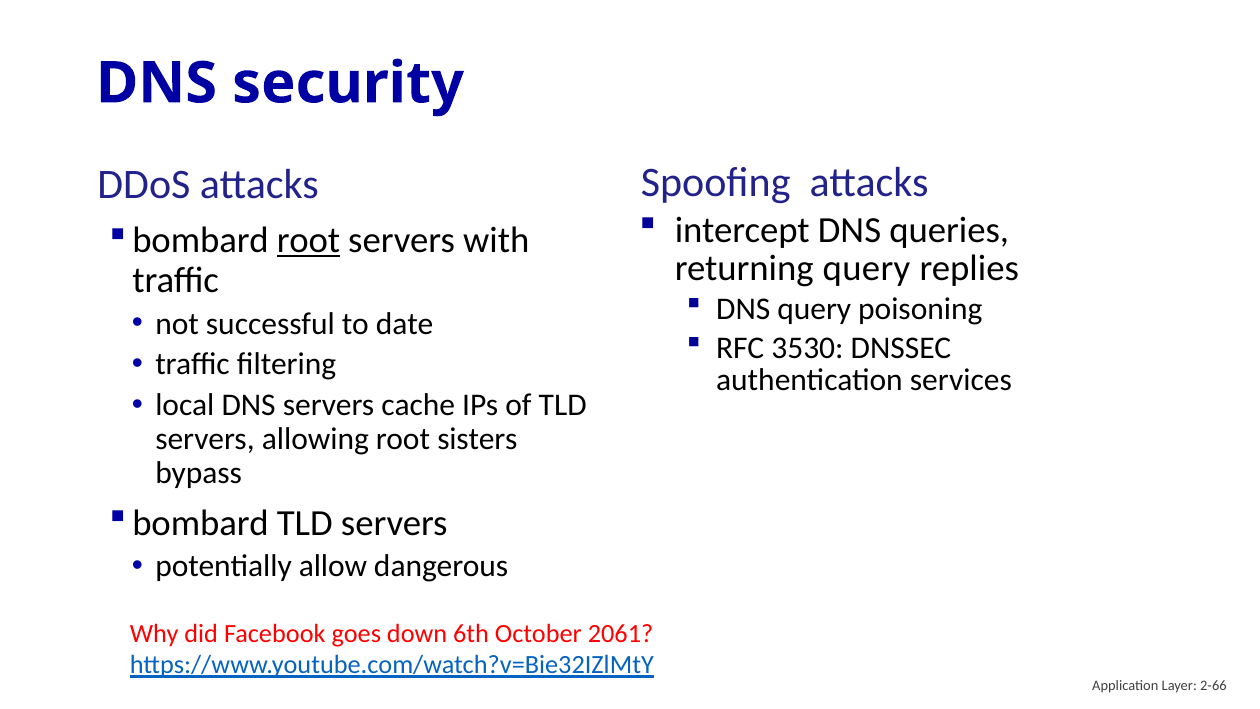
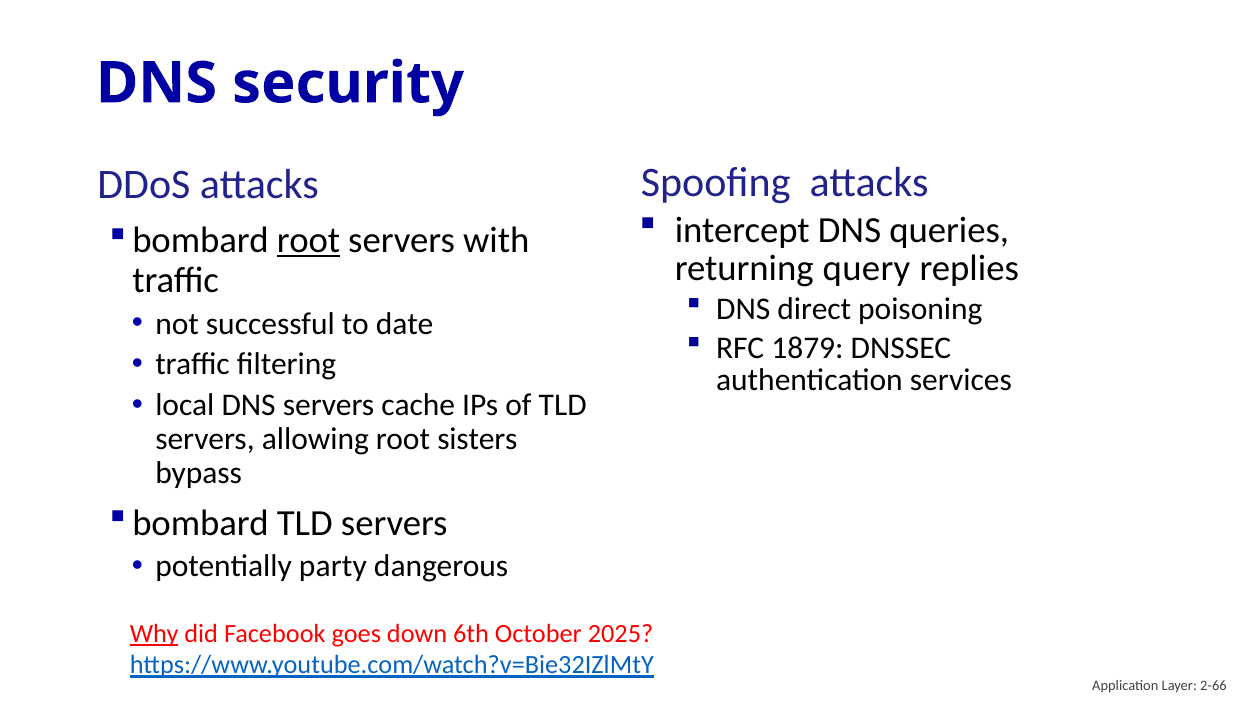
DNS query: query -> direct
3530: 3530 -> 1879
allow: allow -> party
Why underline: none -> present
2061: 2061 -> 2025
